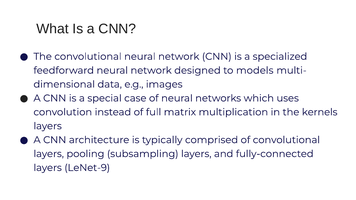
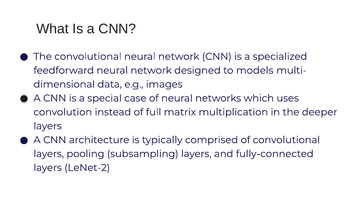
kernels: kernels -> deeper
LeNet-9: LeNet-9 -> LeNet-2
